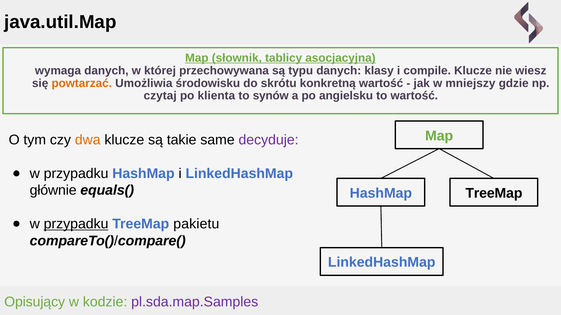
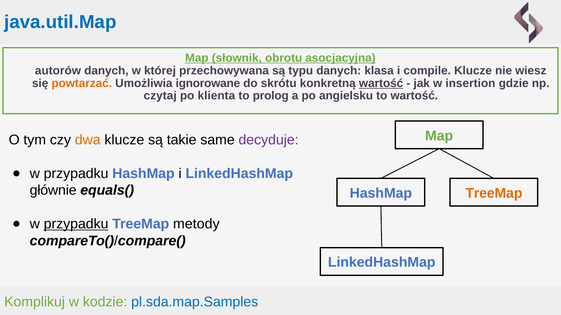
java.util.Map colour: black -> blue
tablicy: tablicy -> obrotu
wymaga: wymaga -> autorów
klasy: klasy -> klasa
środowisku: środowisku -> ignorowane
wartość at (381, 83) underline: none -> present
mniejszy: mniejszy -> insertion
synów: synów -> prolog
TreeMap at (494, 194) colour: black -> orange
pakietu: pakietu -> metody
Opisujący: Opisujący -> Komplikuj
pl.sda.map.Samples colour: purple -> blue
